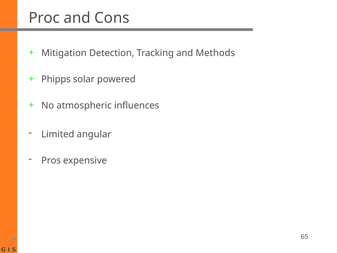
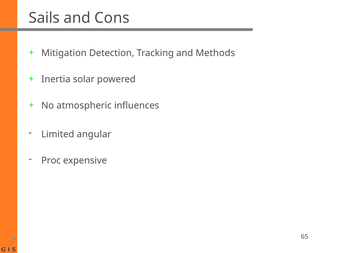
Proc: Proc -> Sails
Phipps: Phipps -> Inertia
Pros: Pros -> Proc
